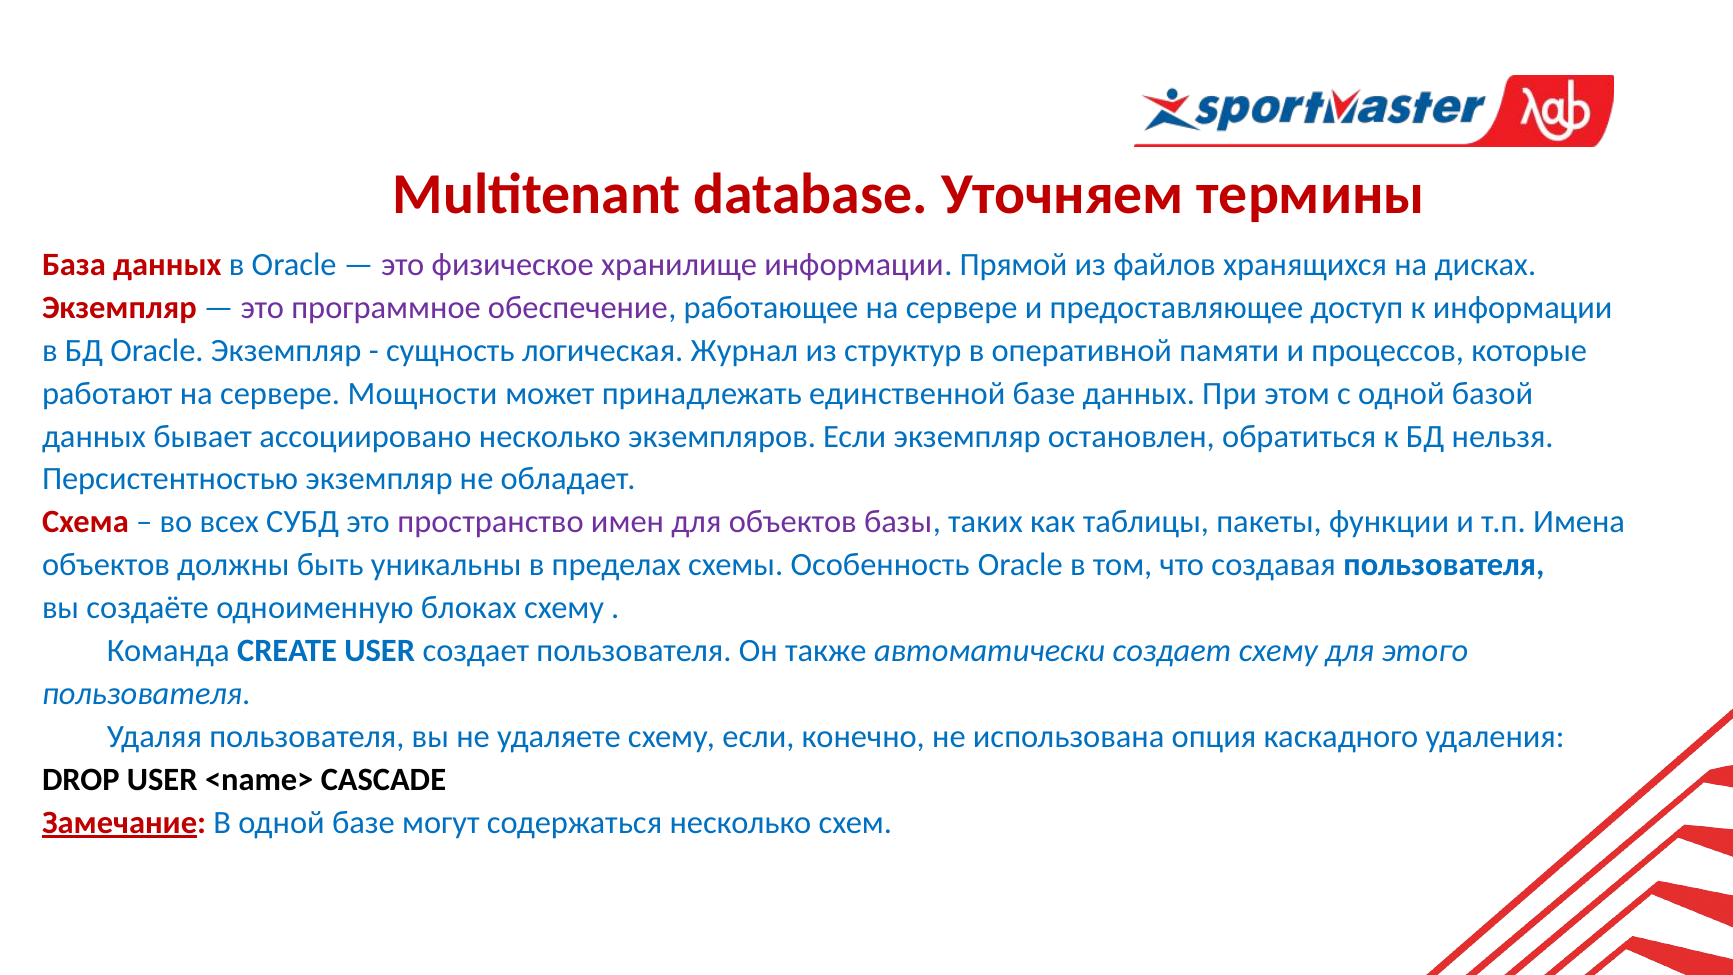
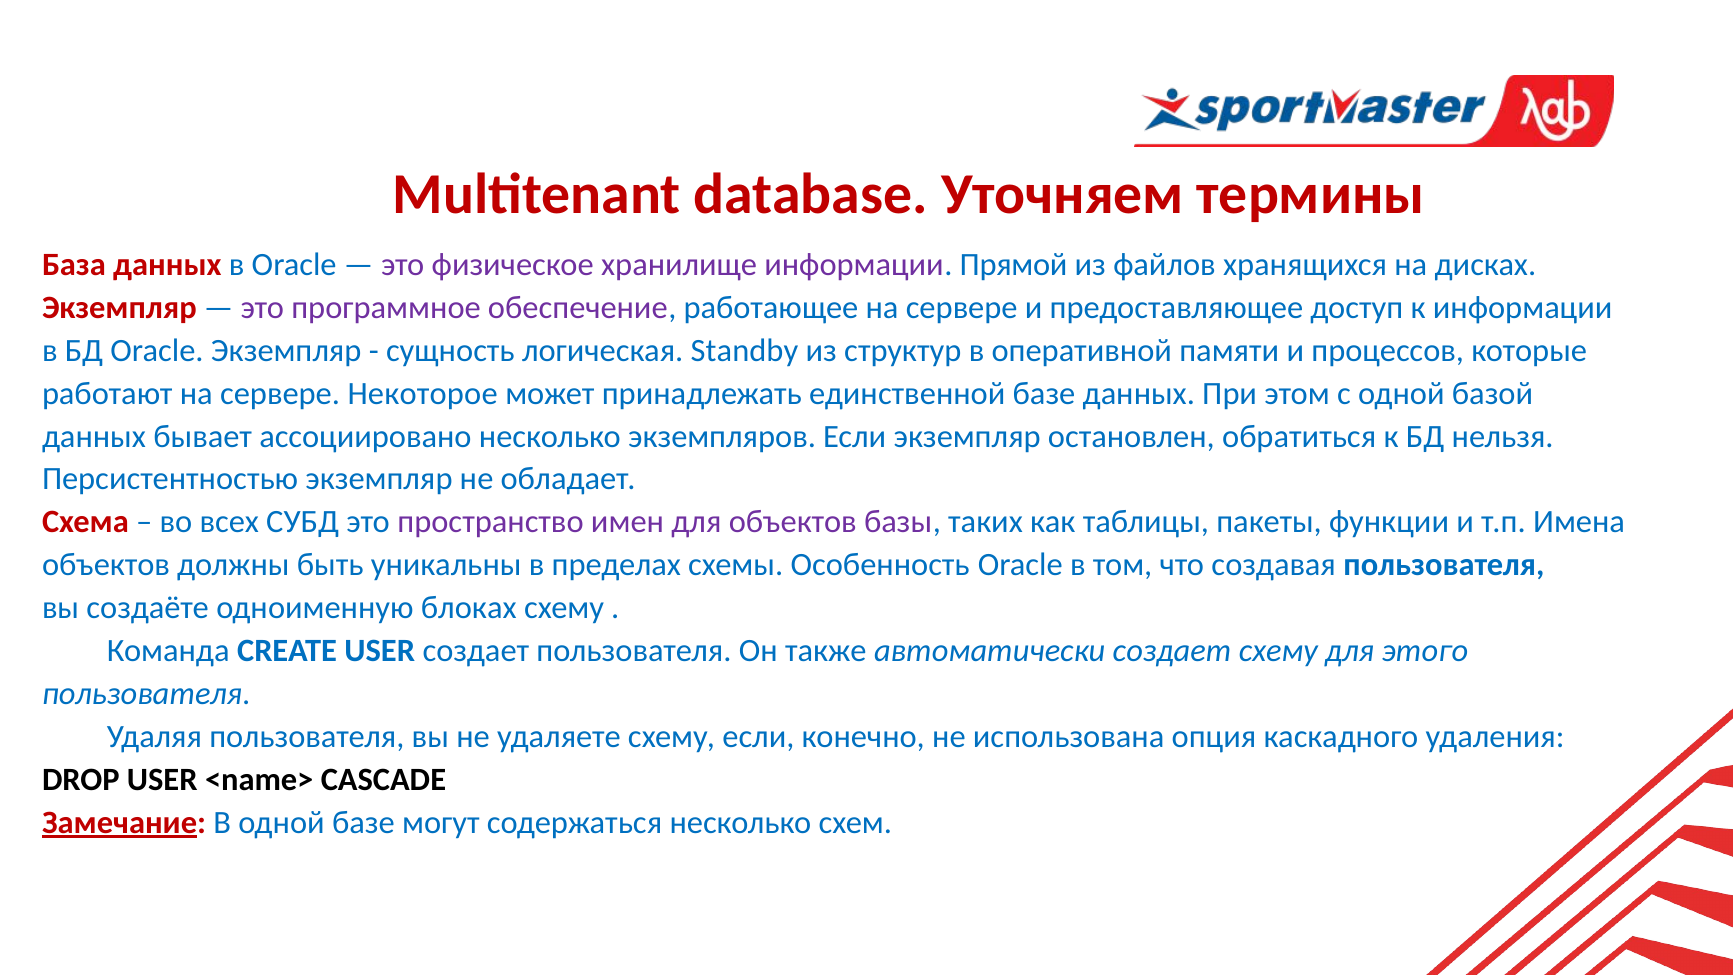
Журнал: Журнал -> Standby
Мощности: Мощности -> Некоторое
